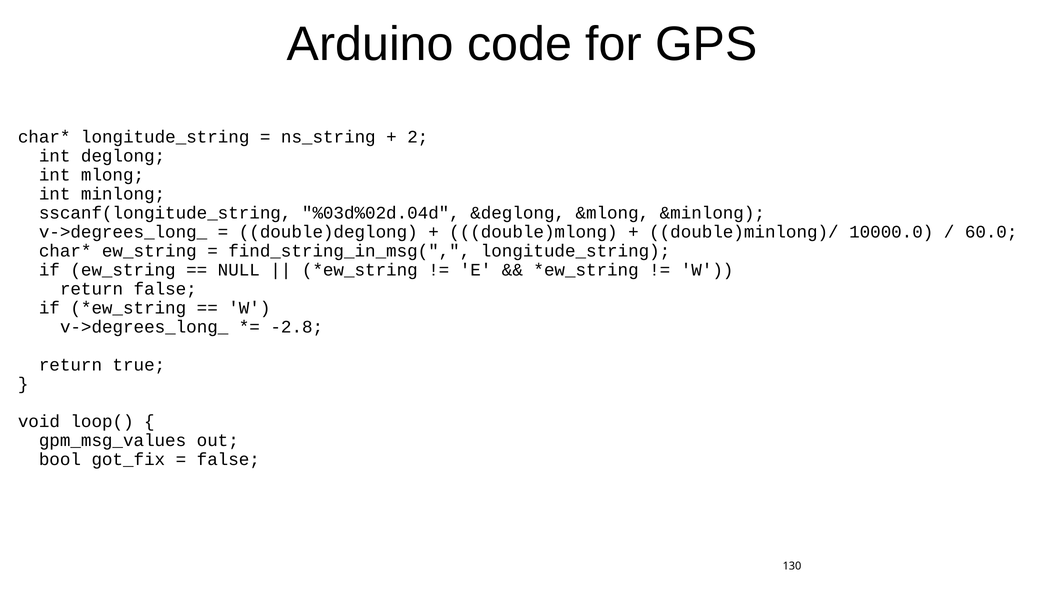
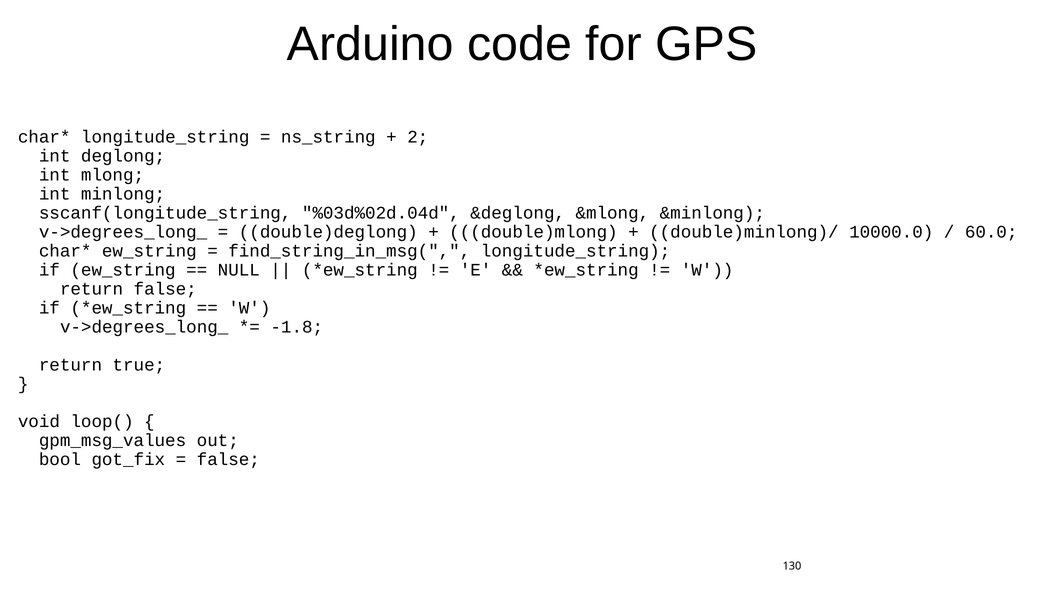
-2.8: -2.8 -> -1.8
